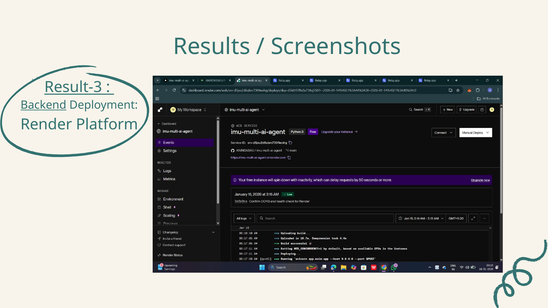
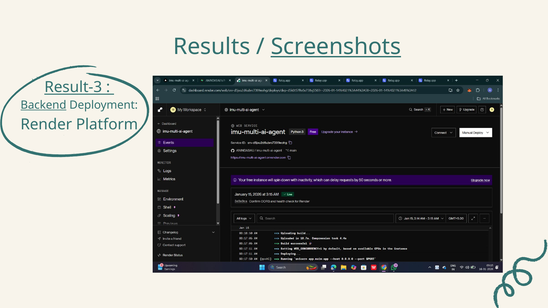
Screenshots underline: none -> present
